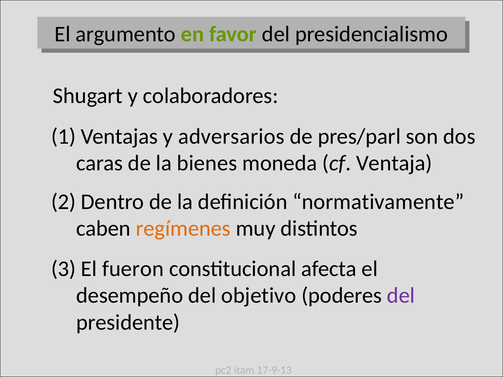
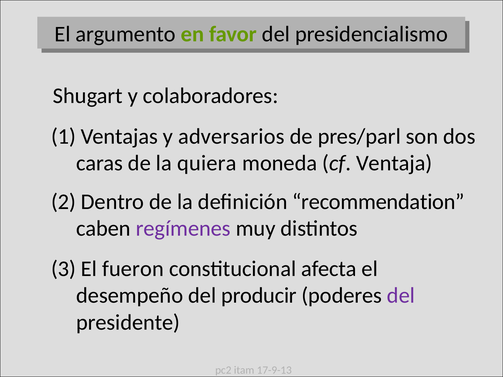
bienes: bienes -> quiera
normativamente: normativamente -> recommendation
regímenes colour: orange -> purple
objetivo: objetivo -> producir
